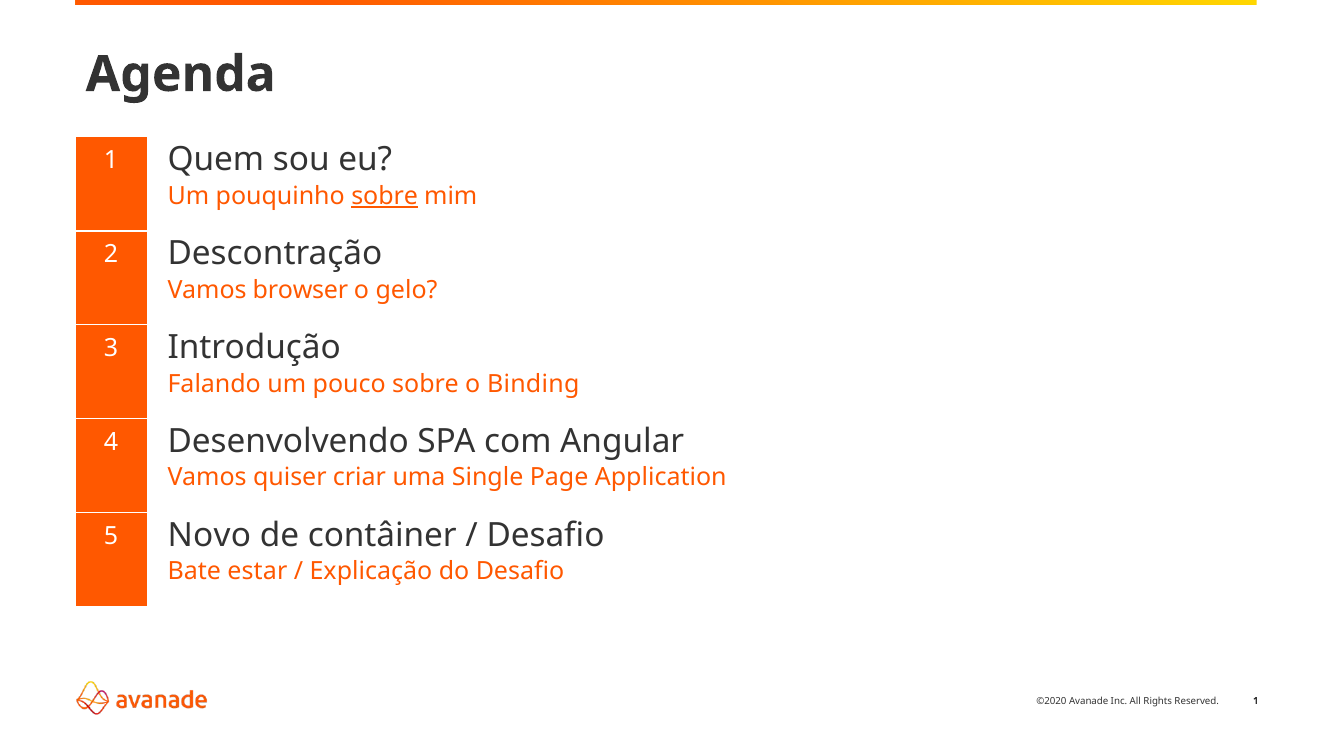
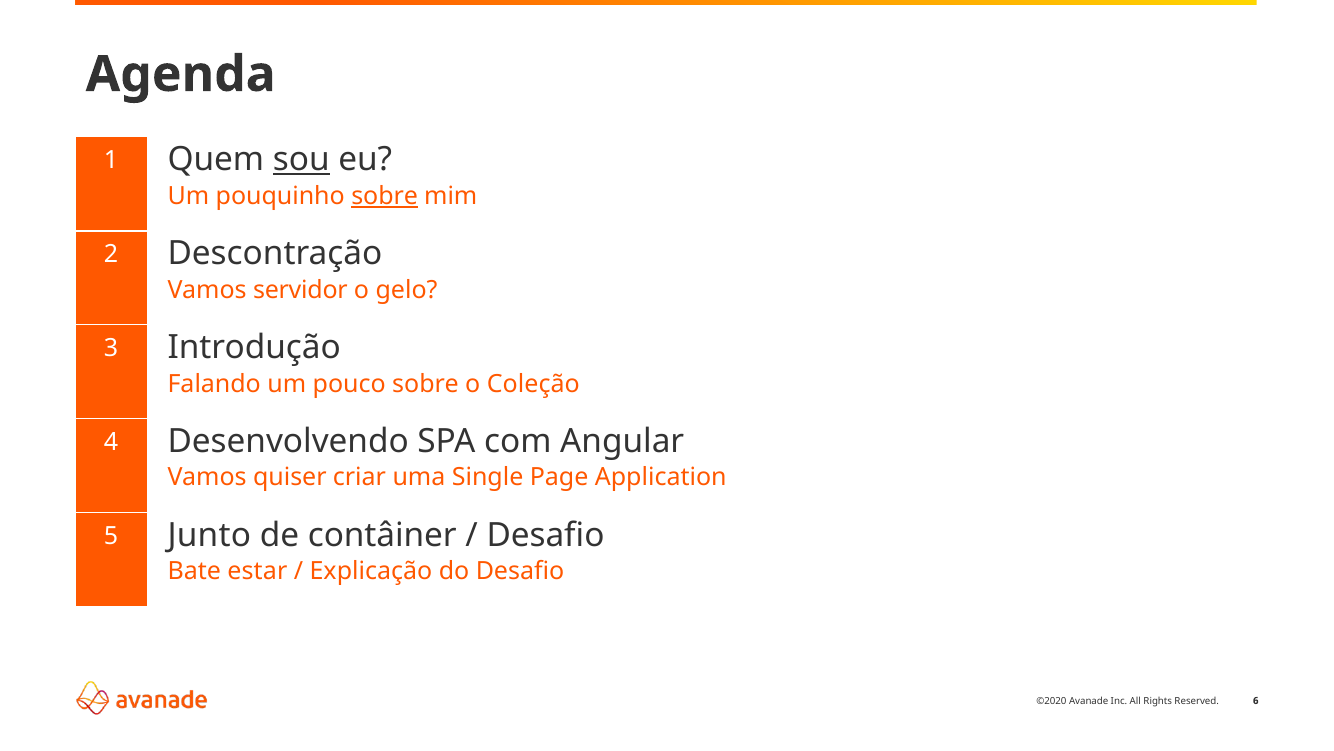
sou underline: none -> present
browser: browser -> servidor
Binding: Binding -> Coleção
Novo: Novo -> Junto
1 at (1256, 700): 1 -> 6
